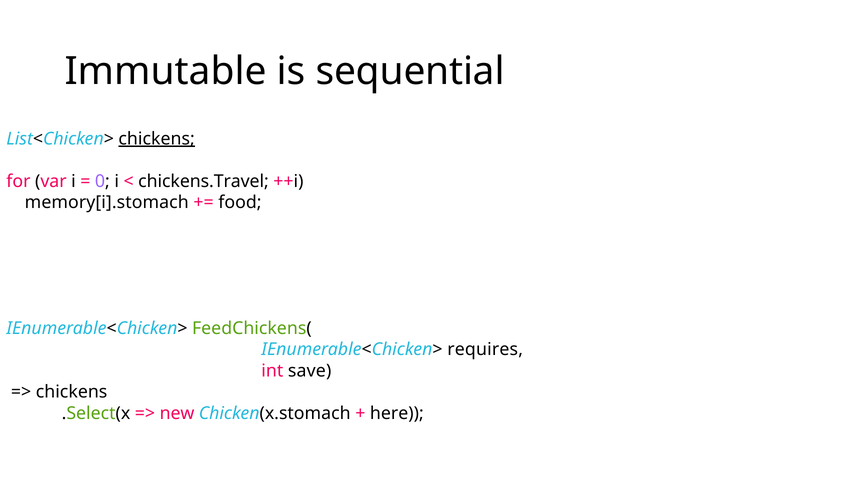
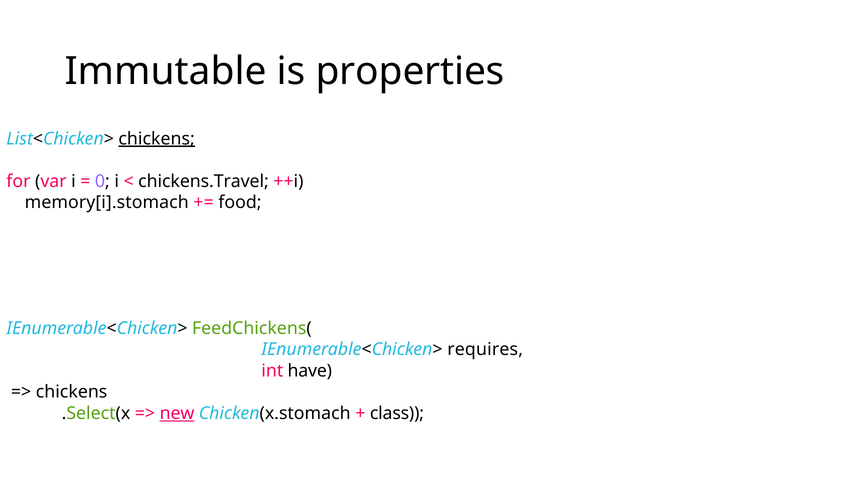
sequential: sequential -> properties
save: save -> have
new underline: none -> present
here: here -> class
